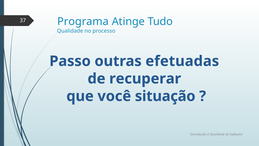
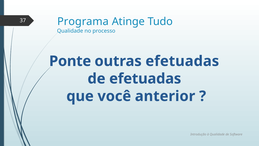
Passo: Passo -> Ponte
de recuperar: recuperar -> efetuadas
situação: situação -> anterior
